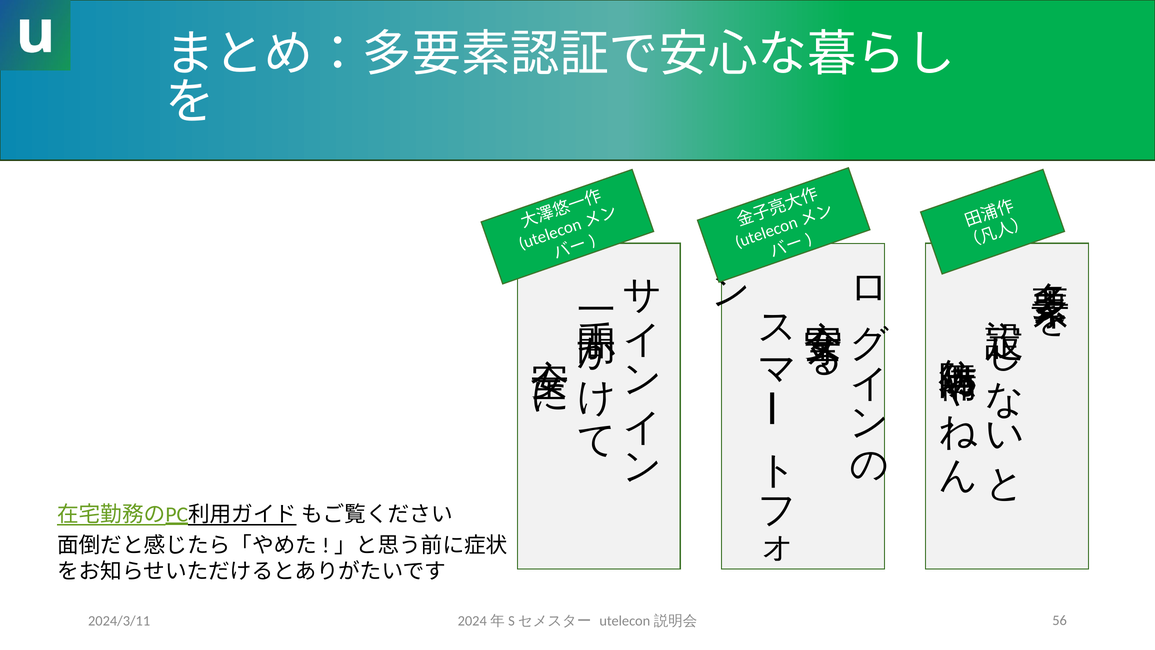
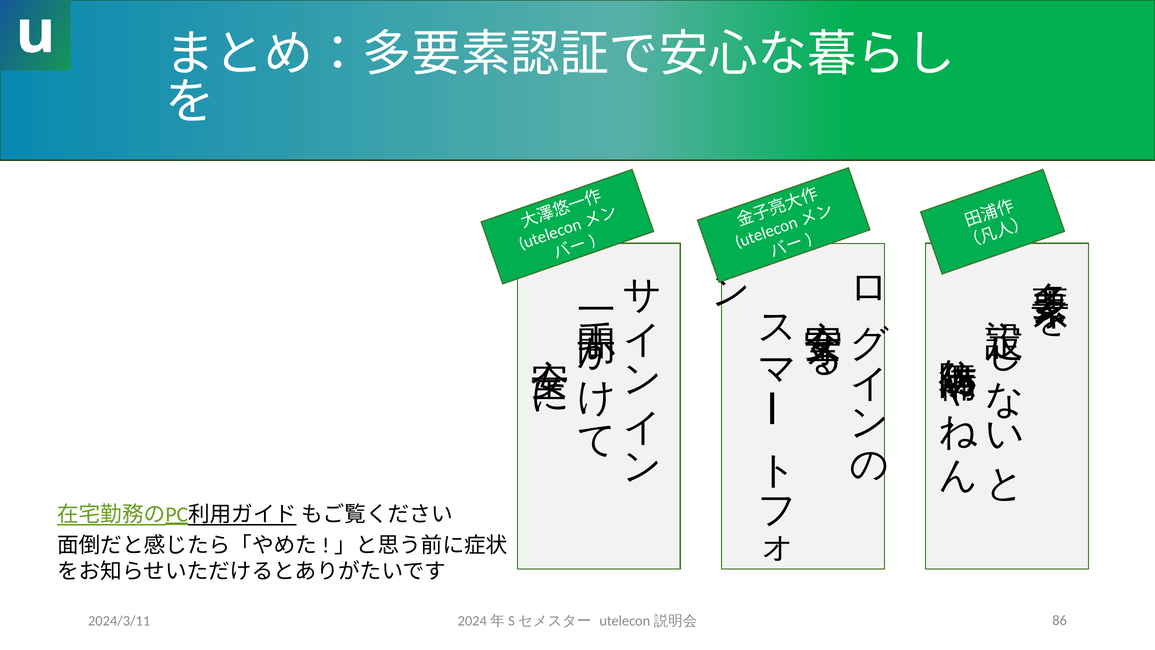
56: 56 -> 86
